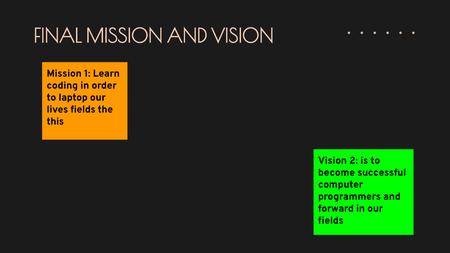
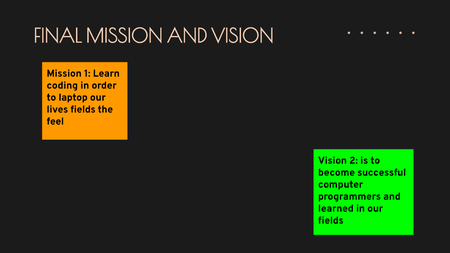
this: this -> feel
forward: forward -> learned
